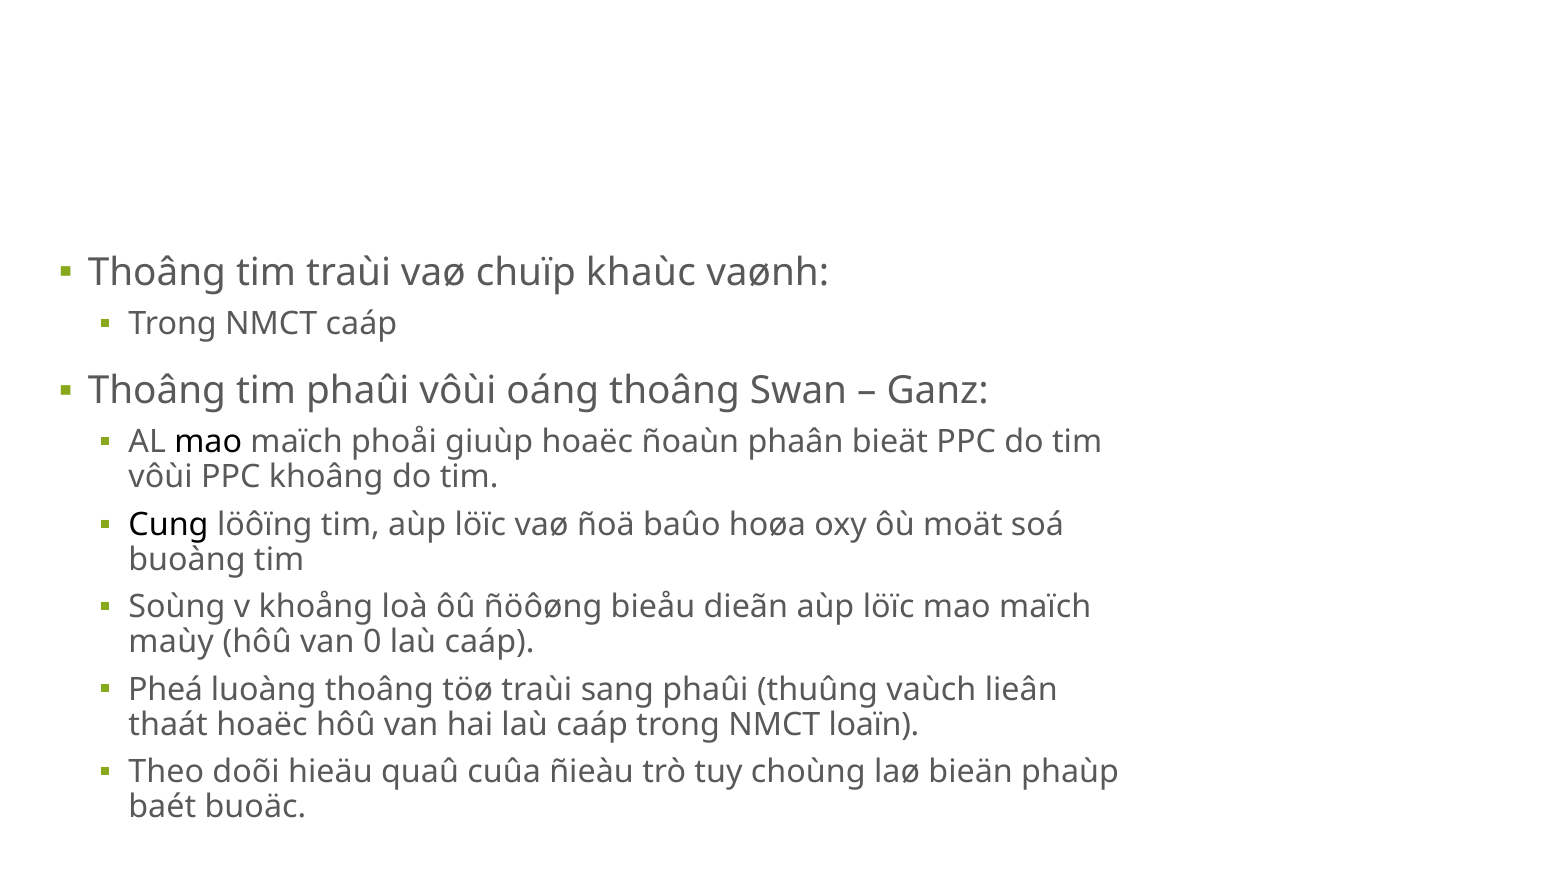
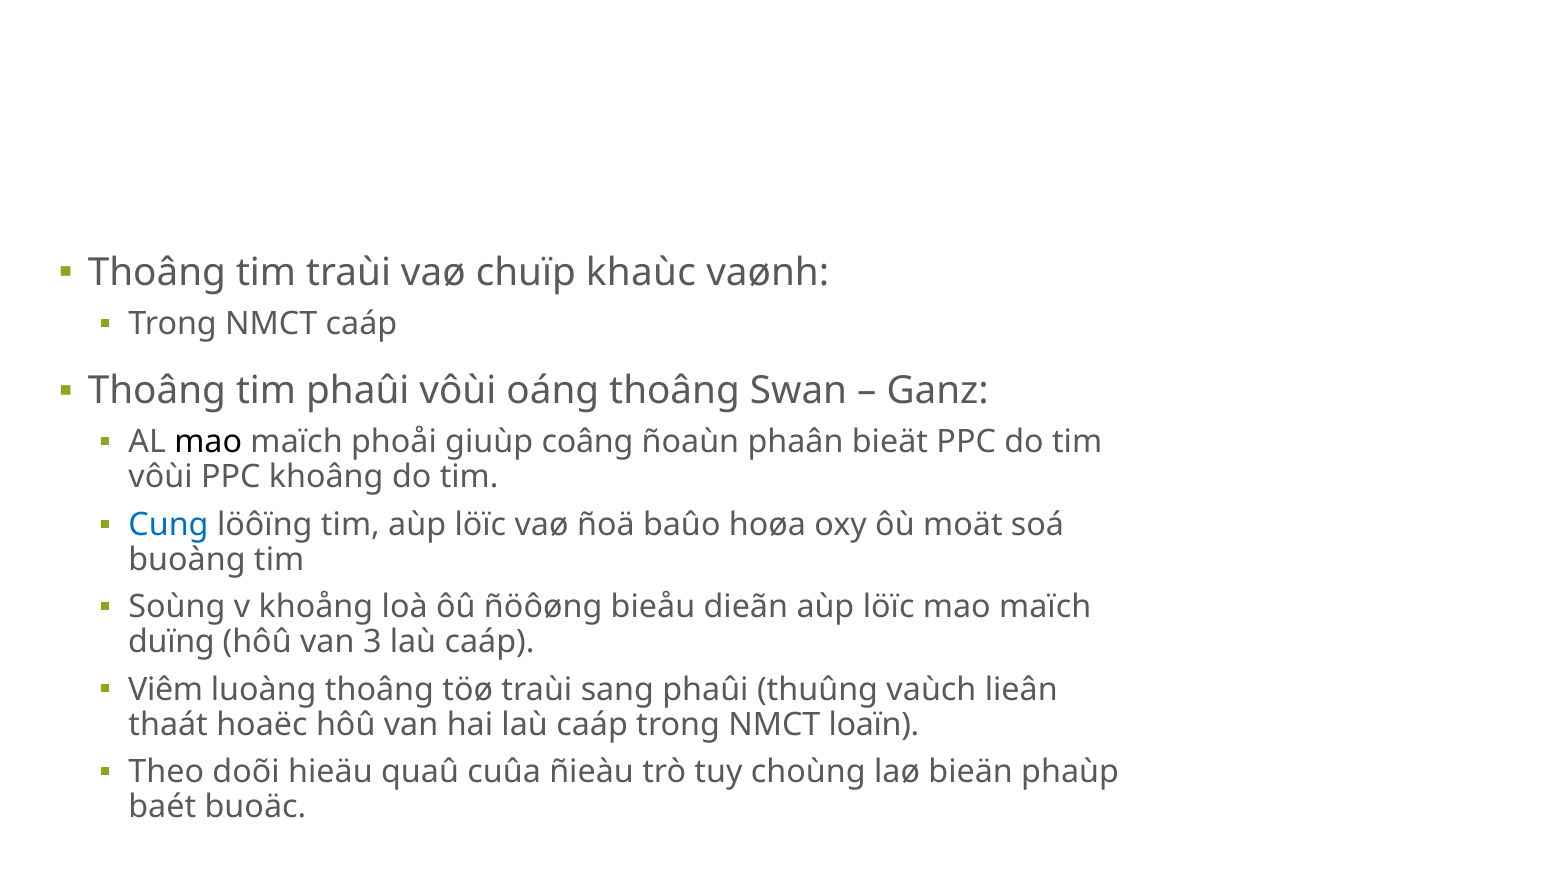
giuùp hoaëc: hoaëc -> coâng
Cung colour: black -> blue
maùy: maùy -> duïng
0: 0 -> 3
Pheá: Pheá -> Viêm
